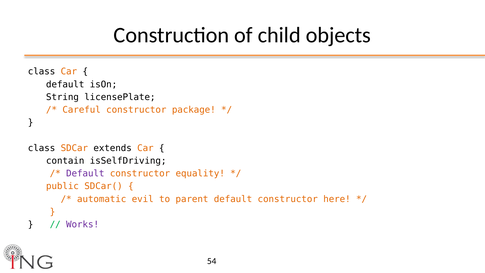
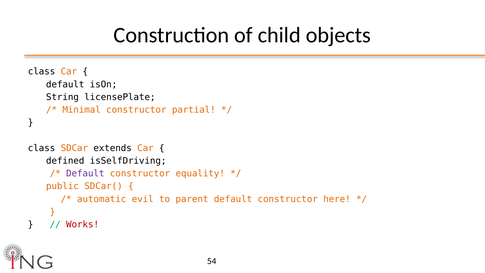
Careful: Careful -> Minimal
package: package -> partial
contain: contain -> defined
Works colour: purple -> red
